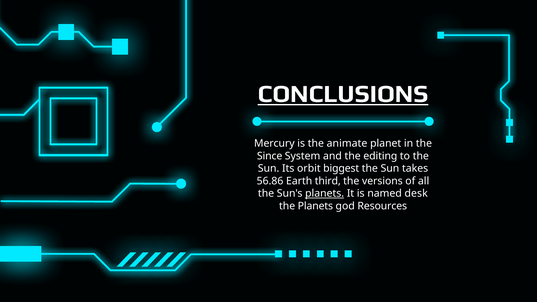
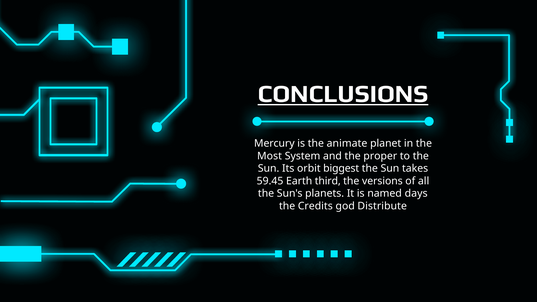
Since: Since -> Most
editing: editing -> proper
56.86: 56.86 -> 59.45
planets at (325, 194) underline: present -> none
desk: desk -> days
the Planets: Planets -> Credits
Resources: Resources -> Distribute
